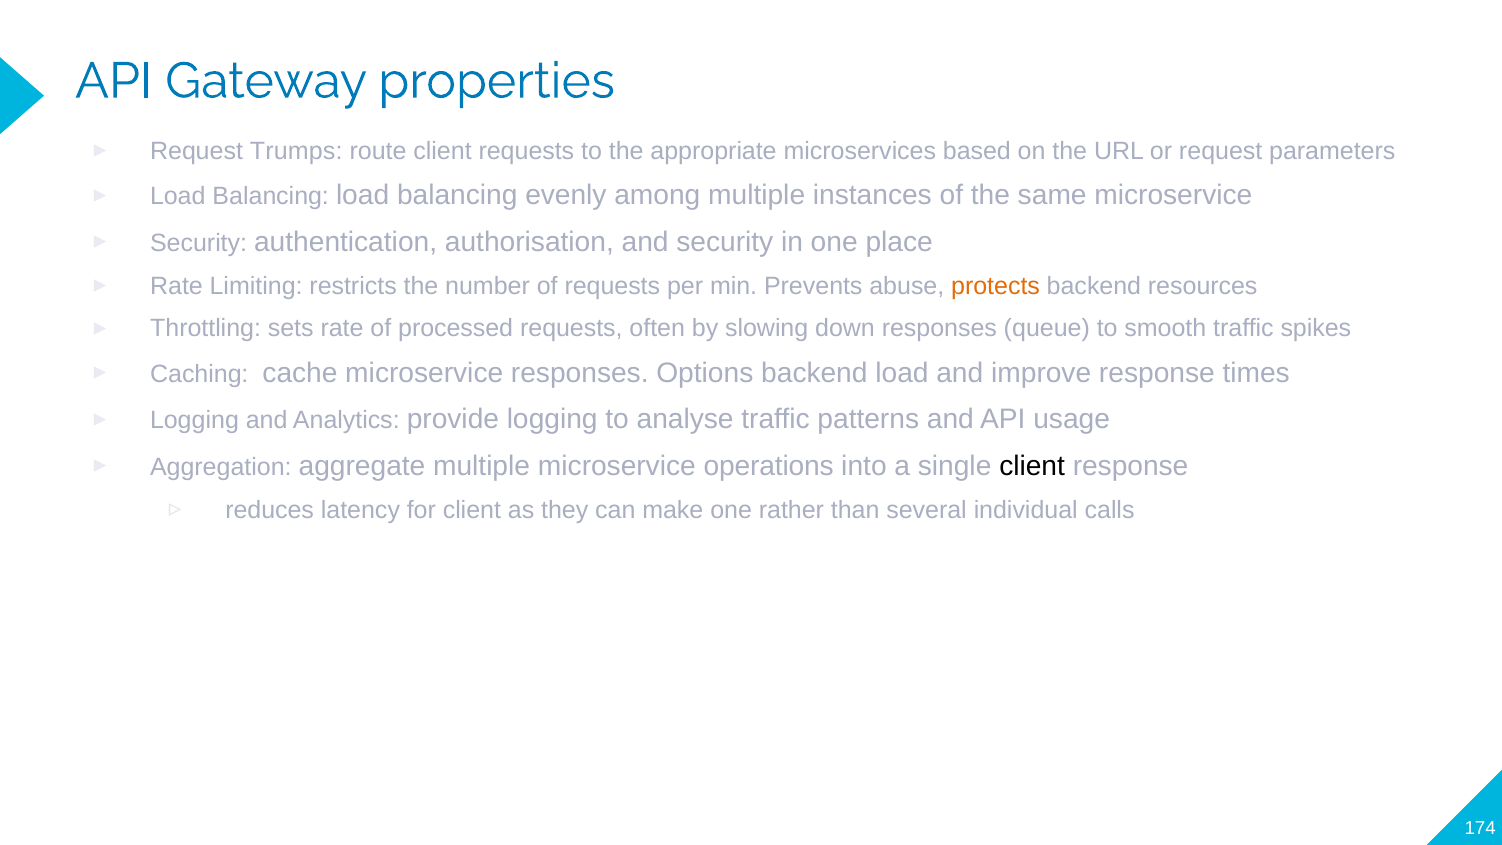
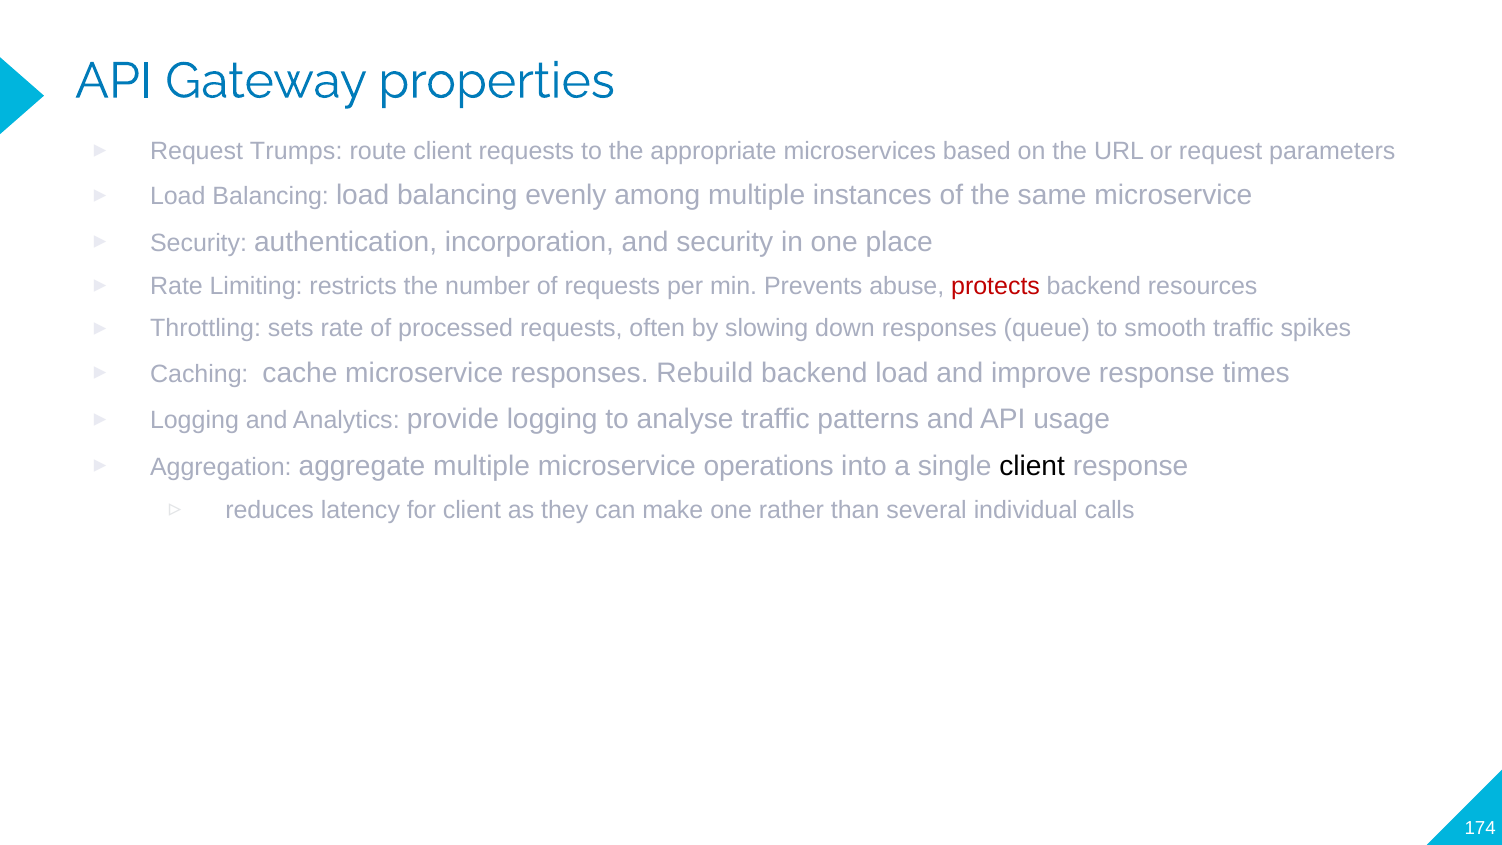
authorisation: authorisation -> incorporation
protects colour: orange -> red
Options: Options -> Rebuild
